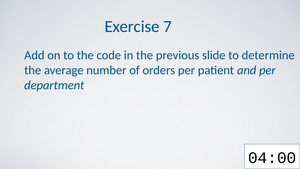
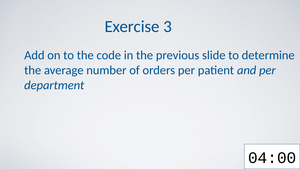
7: 7 -> 3
